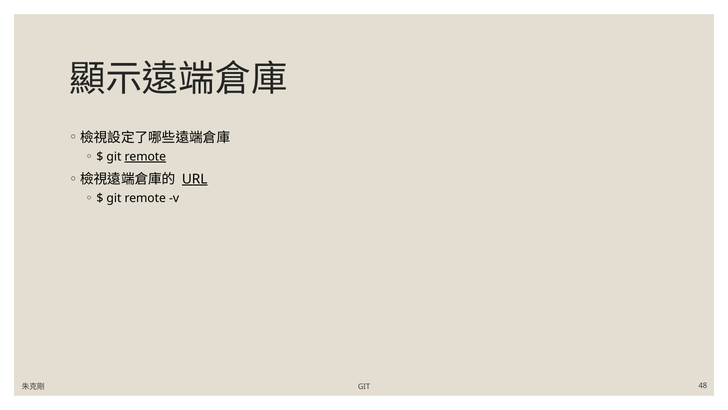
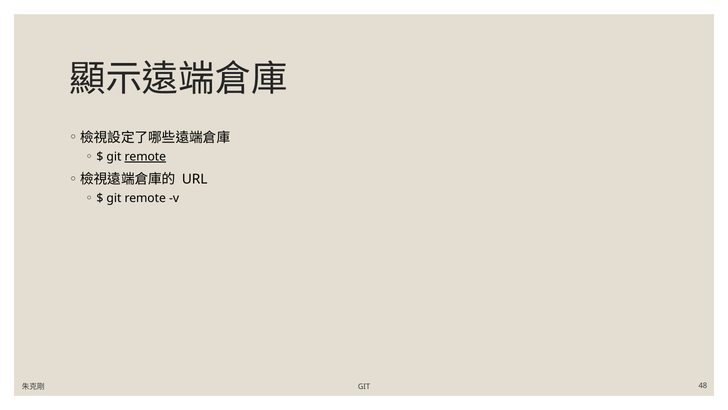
URL underline: present -> none
